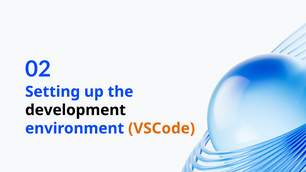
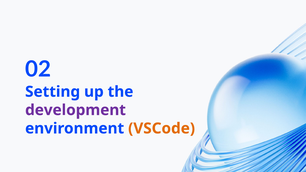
development colour: black -> purple
